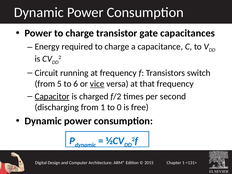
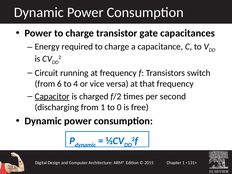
5: 5 -> 6
6: 6 -> 4
vice underline: present -> none
